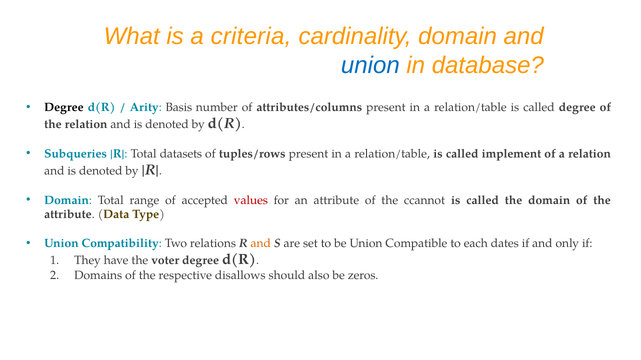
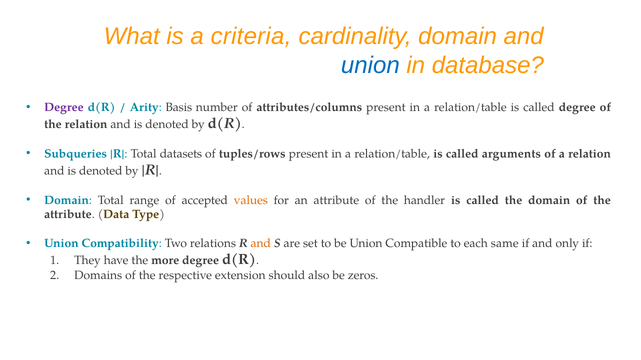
Degree at (64, 107) colour: black -> purple
implement: implement -> arguments
values colour: red -> orange
ccannot: ccannot -> handler
dates: dates -> same
voter: voter -> more
disallows: disallows -> extension
